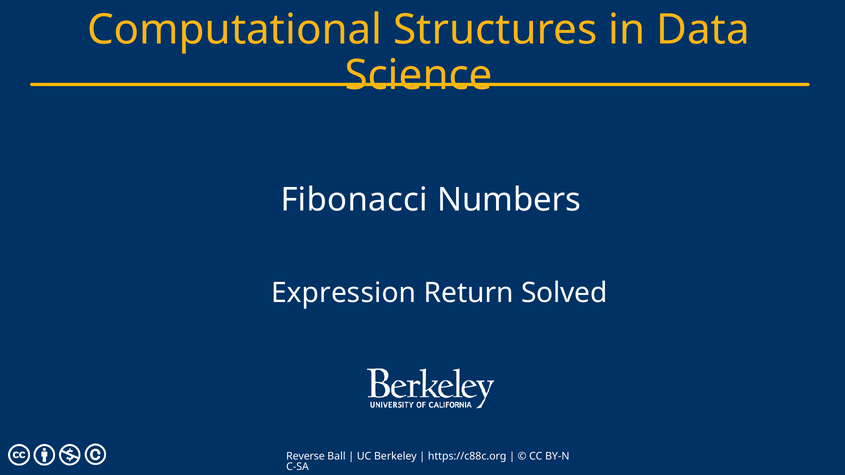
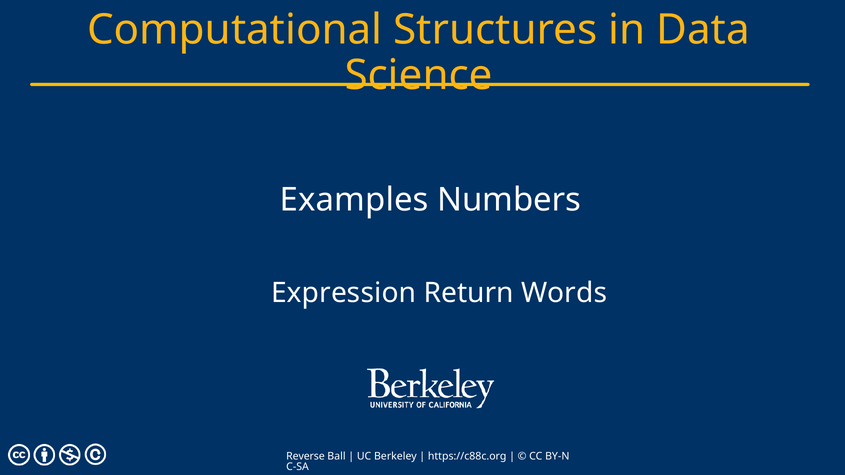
Fibonacci: Fibonacci -> Examples
Solved: Solved -> Words
